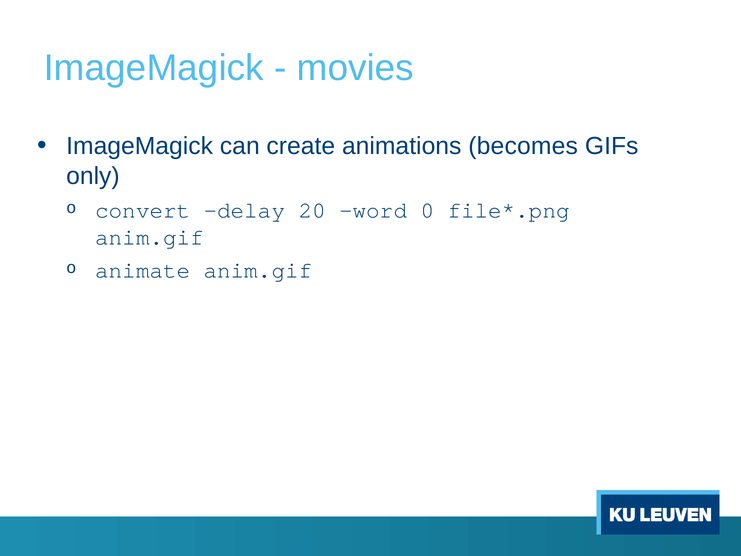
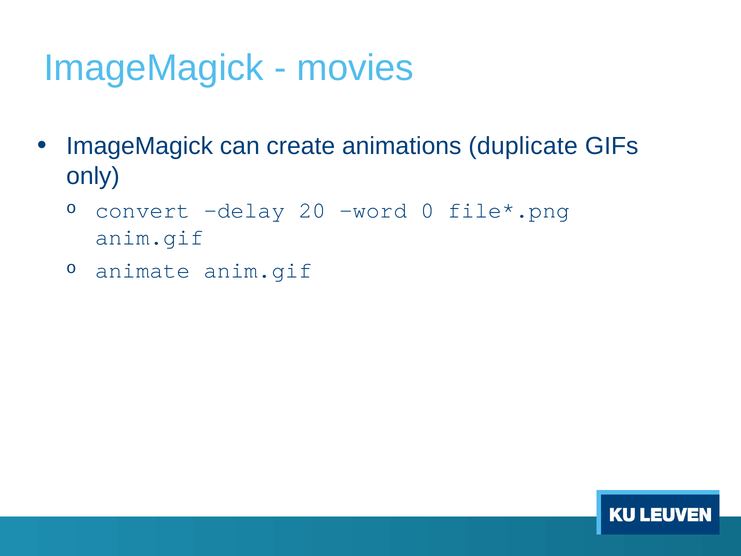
becomes: becomes -> duplicate
